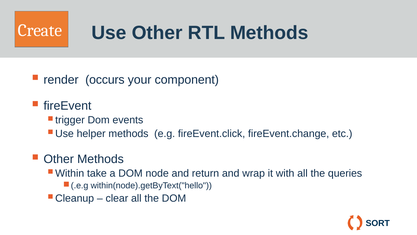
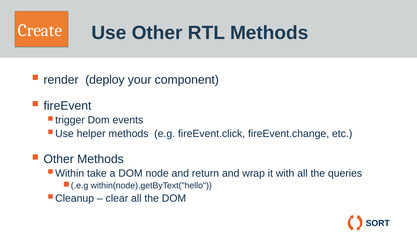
occurs: occurs -> deploy
